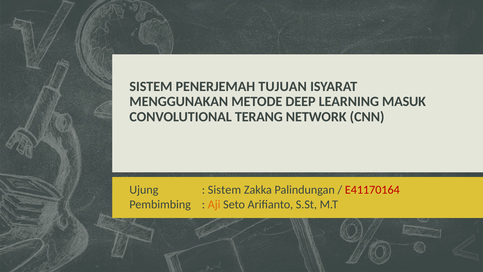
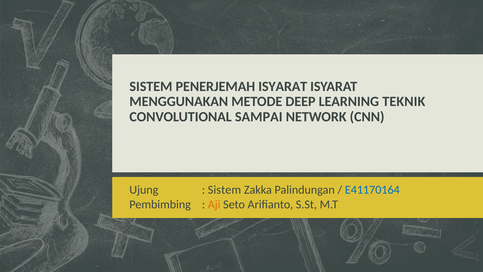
PENERJEMAH TUJUAN: TUJUAN -> ISYARAT
MASUK: MASUK -> TEKNIK
TERANG: TERANG -> SAMPAI
E41170164 colour: red -> blue
